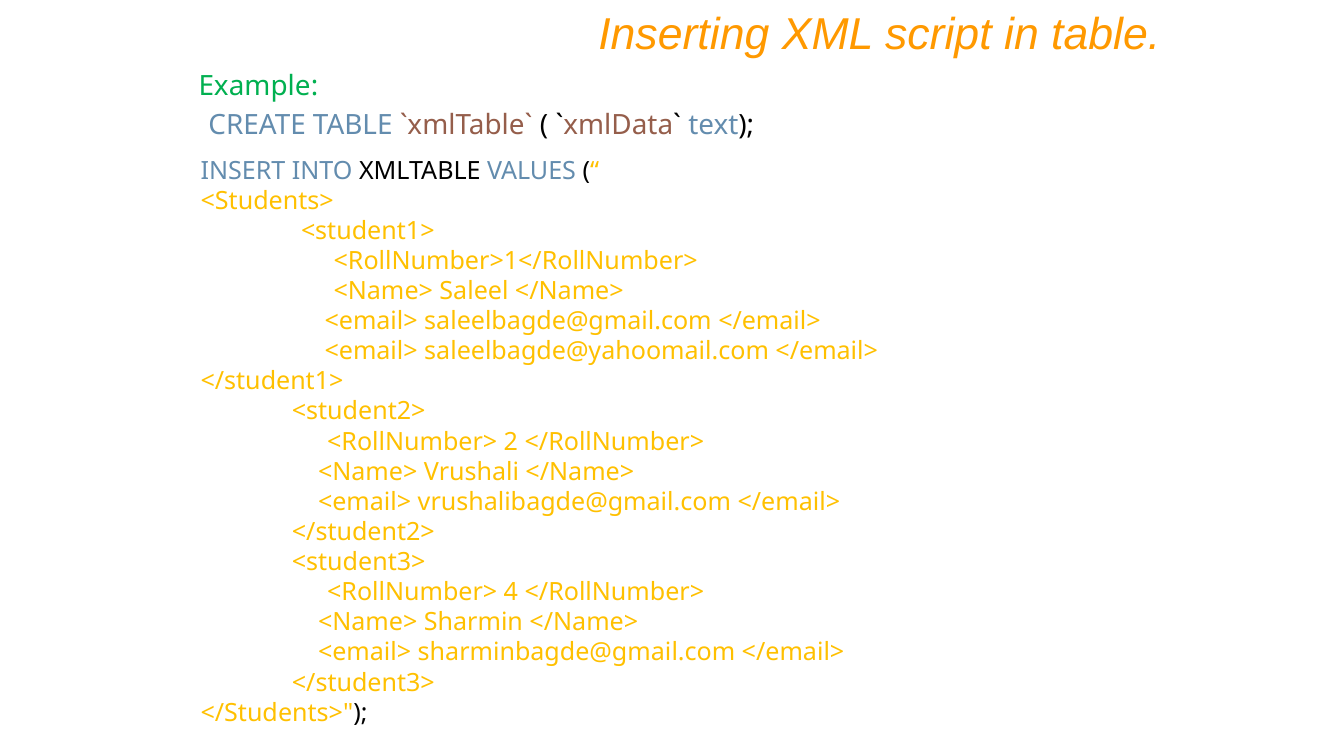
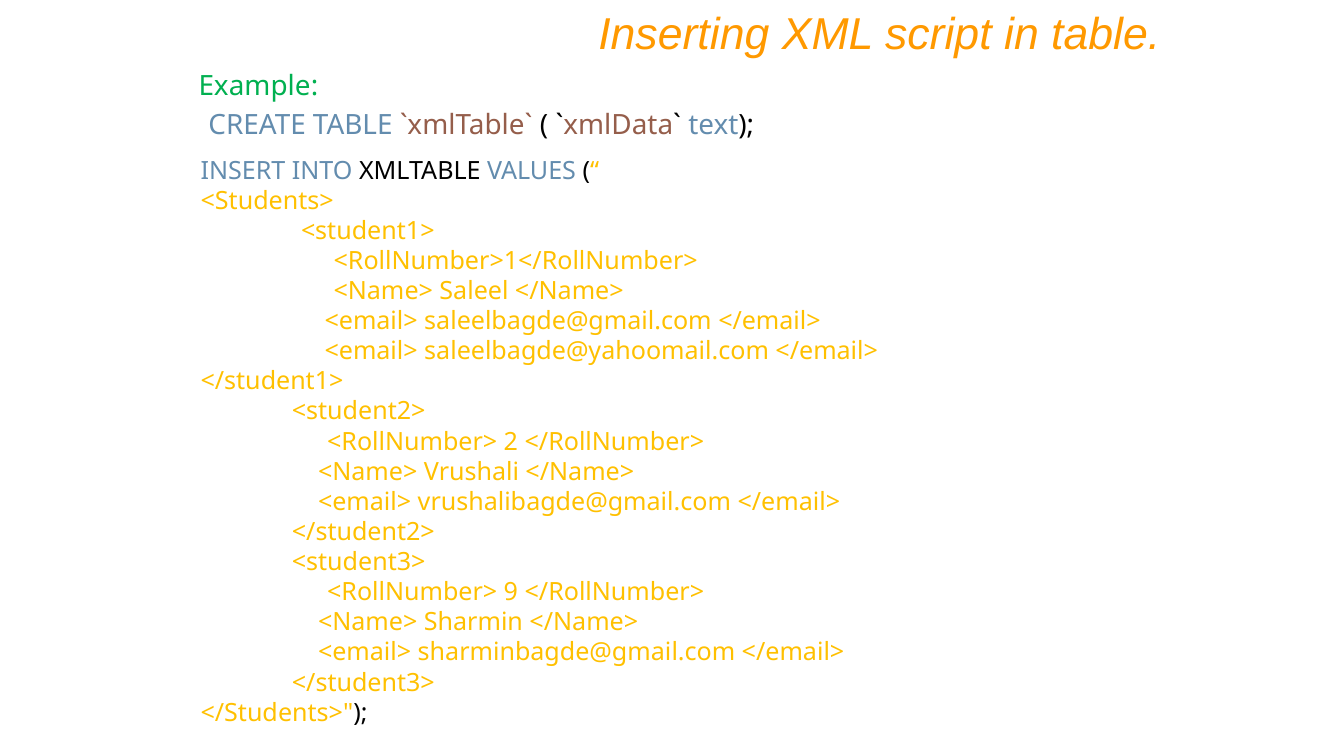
4: 4 -> 9
